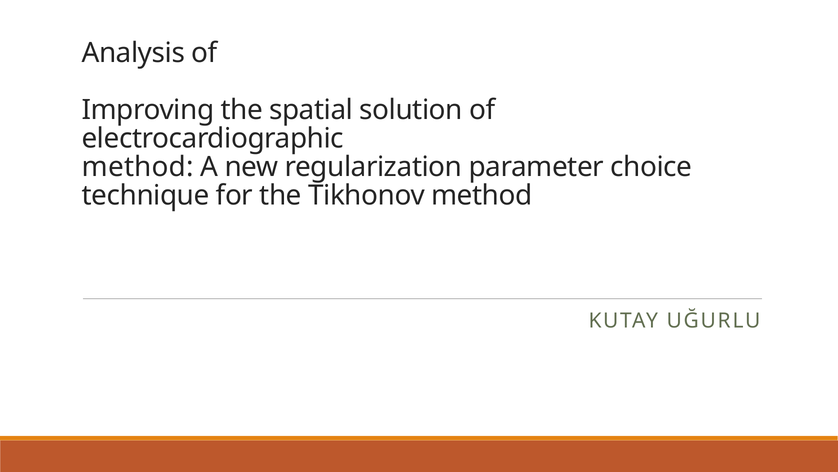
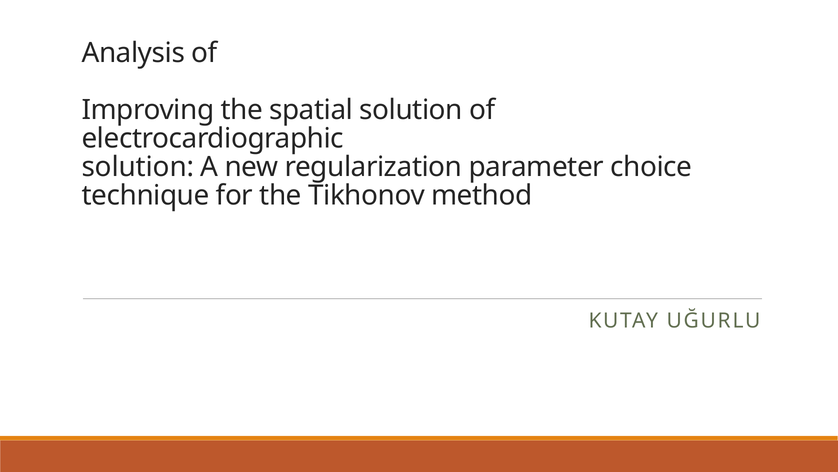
method at (138, 167): method -> solution
